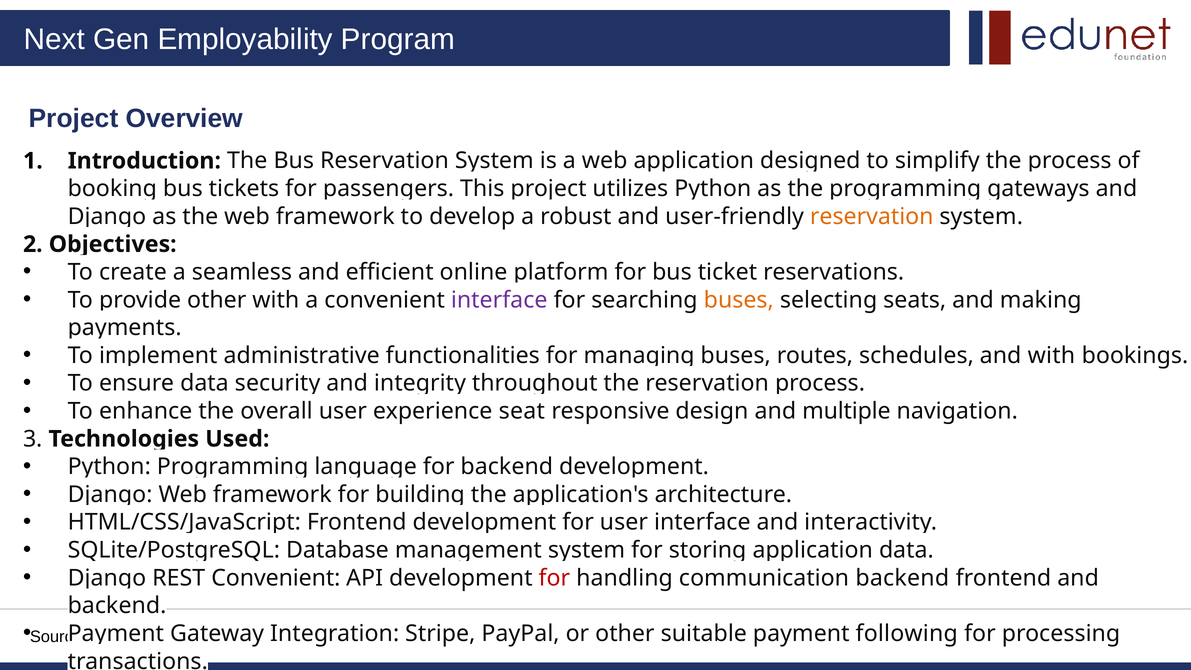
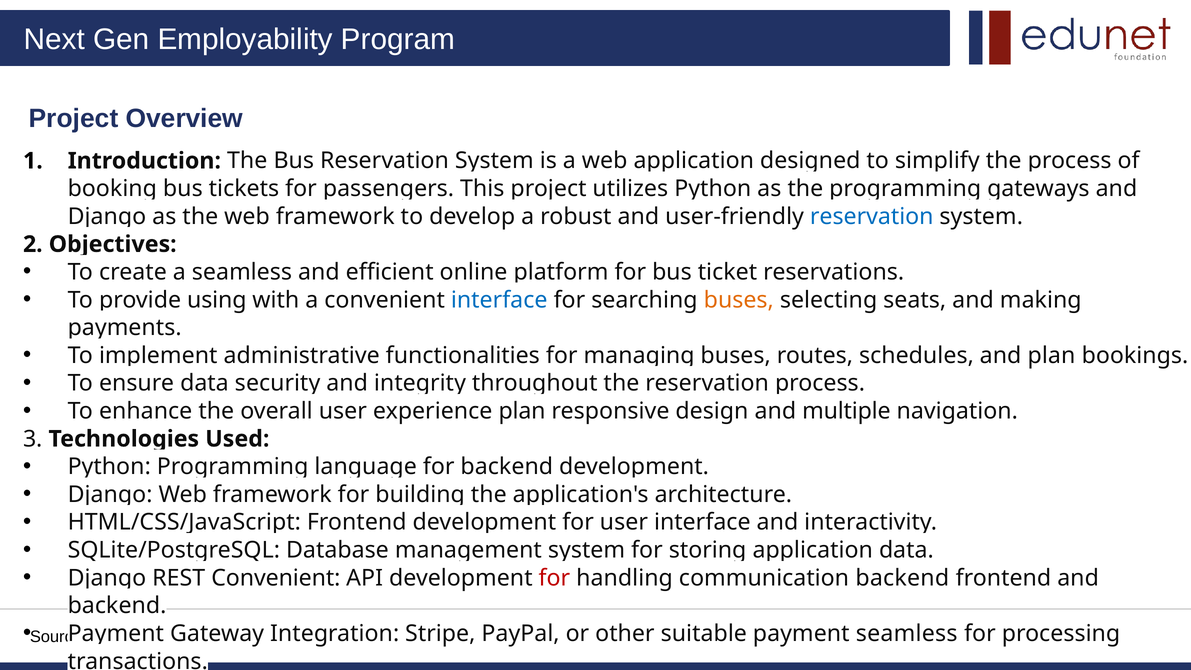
reservation at (872, 216) colour: orange -> blue
other at (217, 300): other -> using
interface at (499, 300) colour: purple -> blue
and with: with -> plan
experience seat: seat -> plan
payment following: following -> seamless
